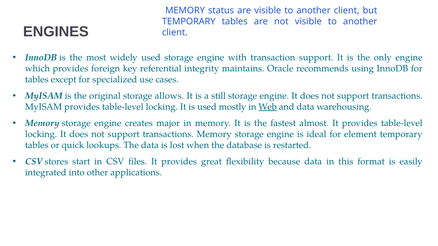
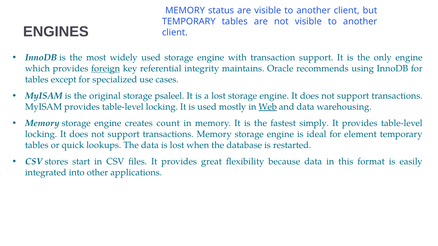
foreign underline: none -> present
allows: allows -> psaleel
a still: still -> lost
major: major -> count
almost: almost -> simply
